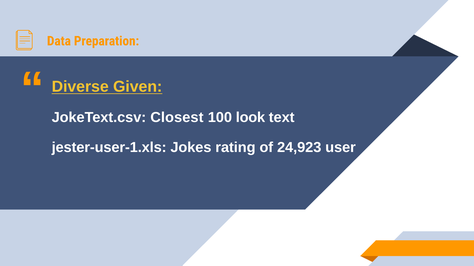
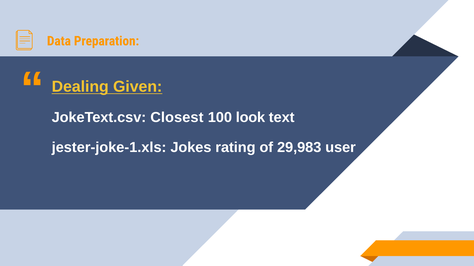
Diverse: Diverse -> Dealing
jester-user-1.xls: jester-user-1.xls -> jester-joke-1.xls
24,923: 24,923 -> 29,983
